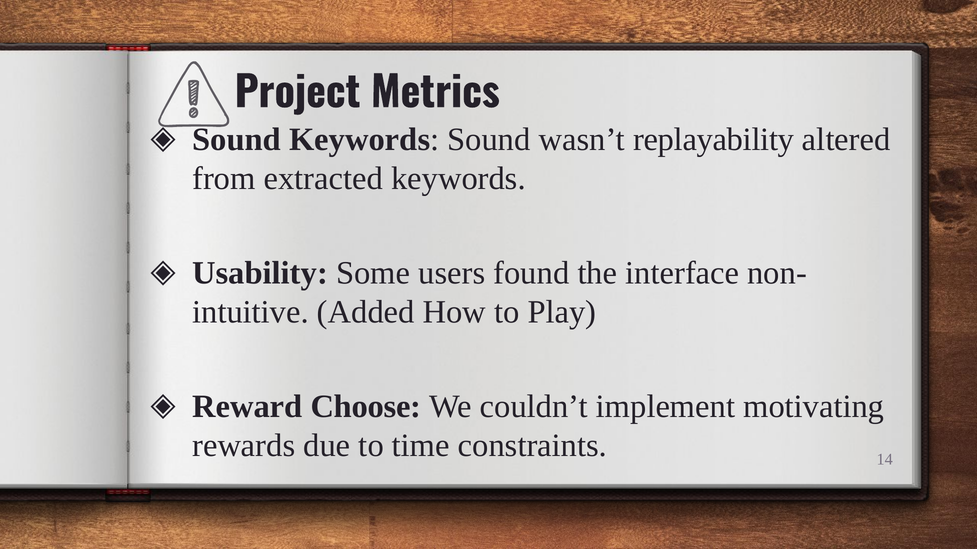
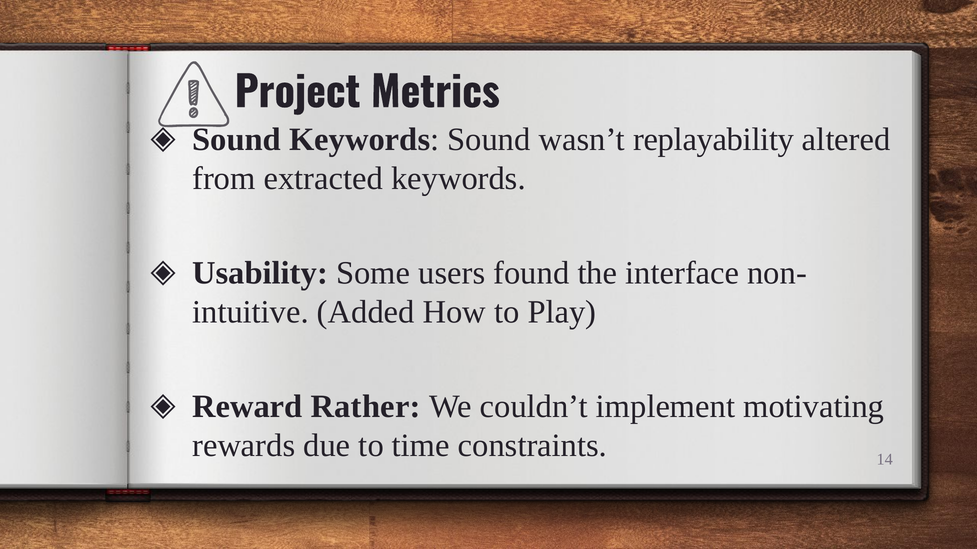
Choose: Choose -> Rather
